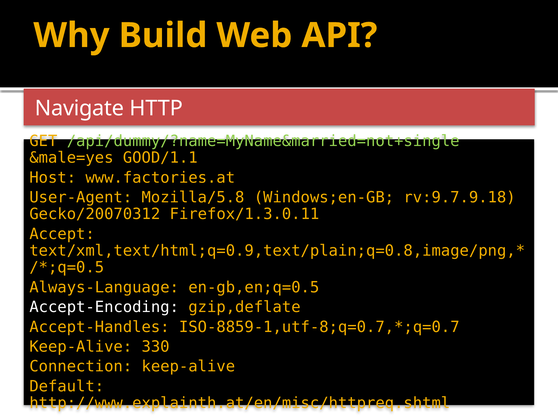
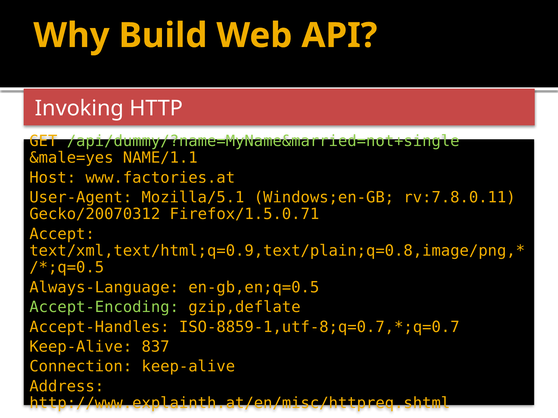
Navigate: Navigate -> Invoking
GOOD/1.1: GOOD/1.1 -> NAME/1.1
Mozilla/5.8: Mozilla/5.8 -> Mozilla/5.1
rv:9.7.9.18: rv:9.7.9.18 -> rv:7.8.0.11
Firefox/1.3.0.11: Firefox/1.3.0.11 -> Firefox/1.5.0.71
Accept-Encoding colour: white -> light green
330: 330 -> 837
Default: Default -> Address
